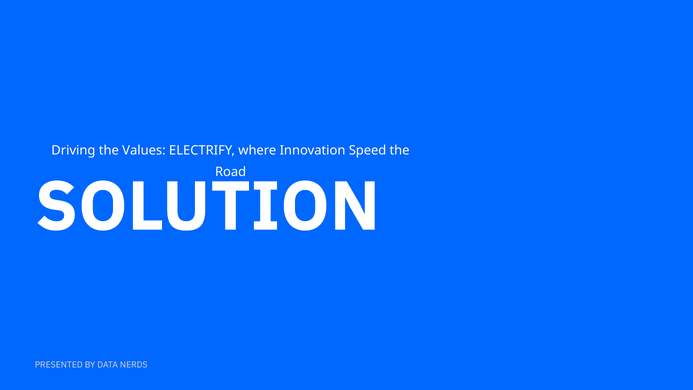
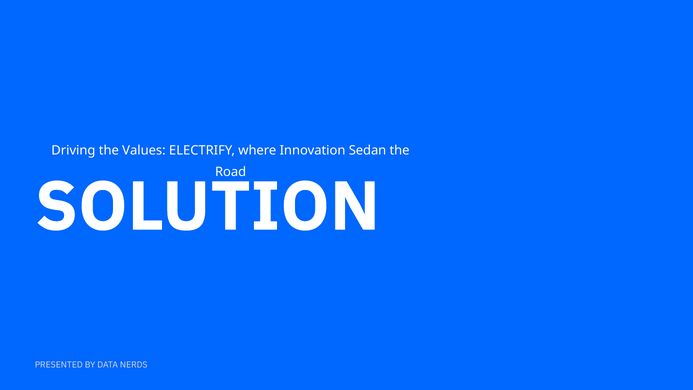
Speed: Speed -> Sedan
